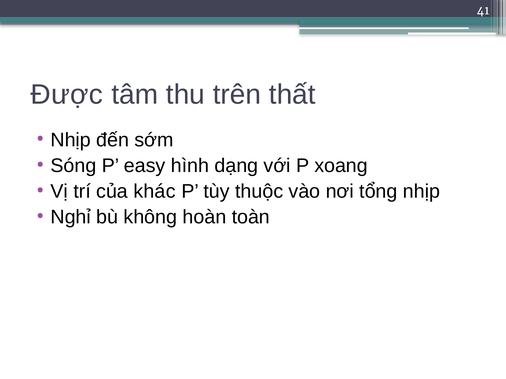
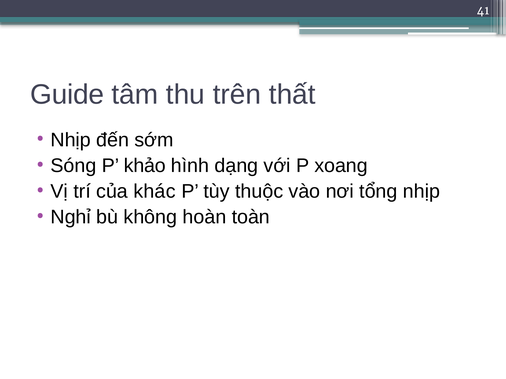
Được: Được -> Guide
easy: easy -> khảo
